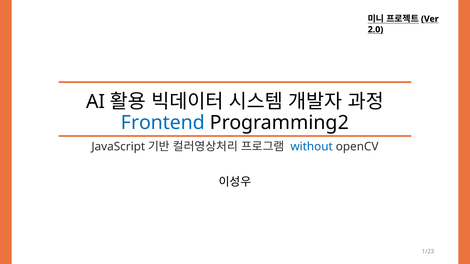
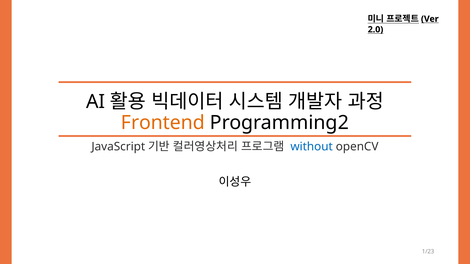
Frontend colour: blue -> orange
